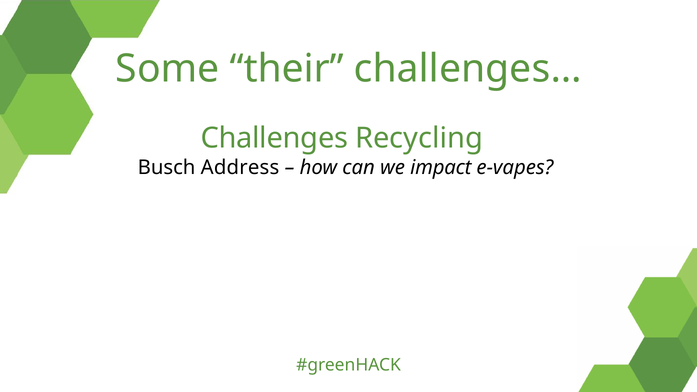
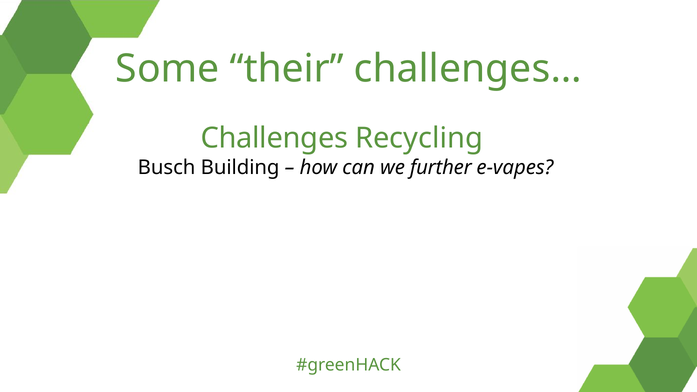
Address: Address -> Building
impact: impact -> further
